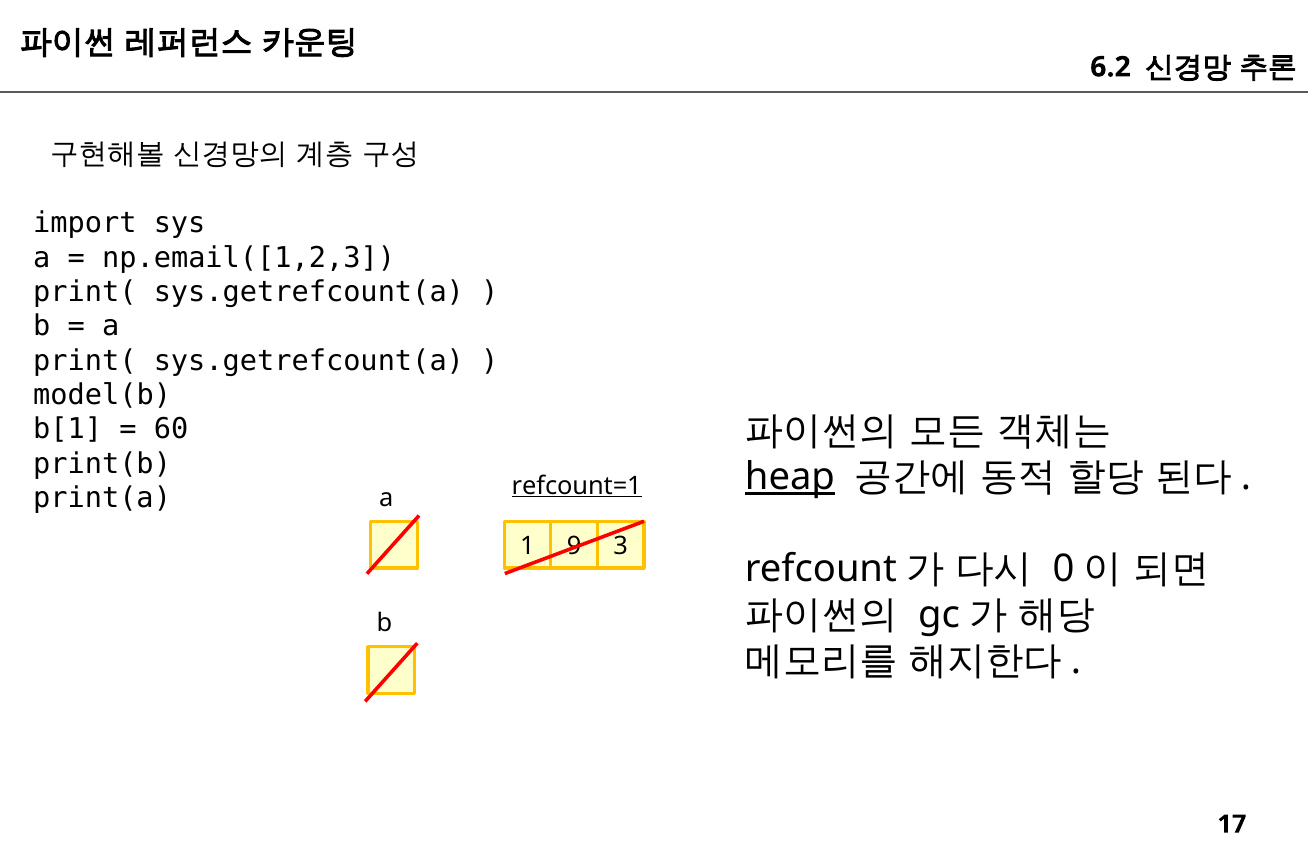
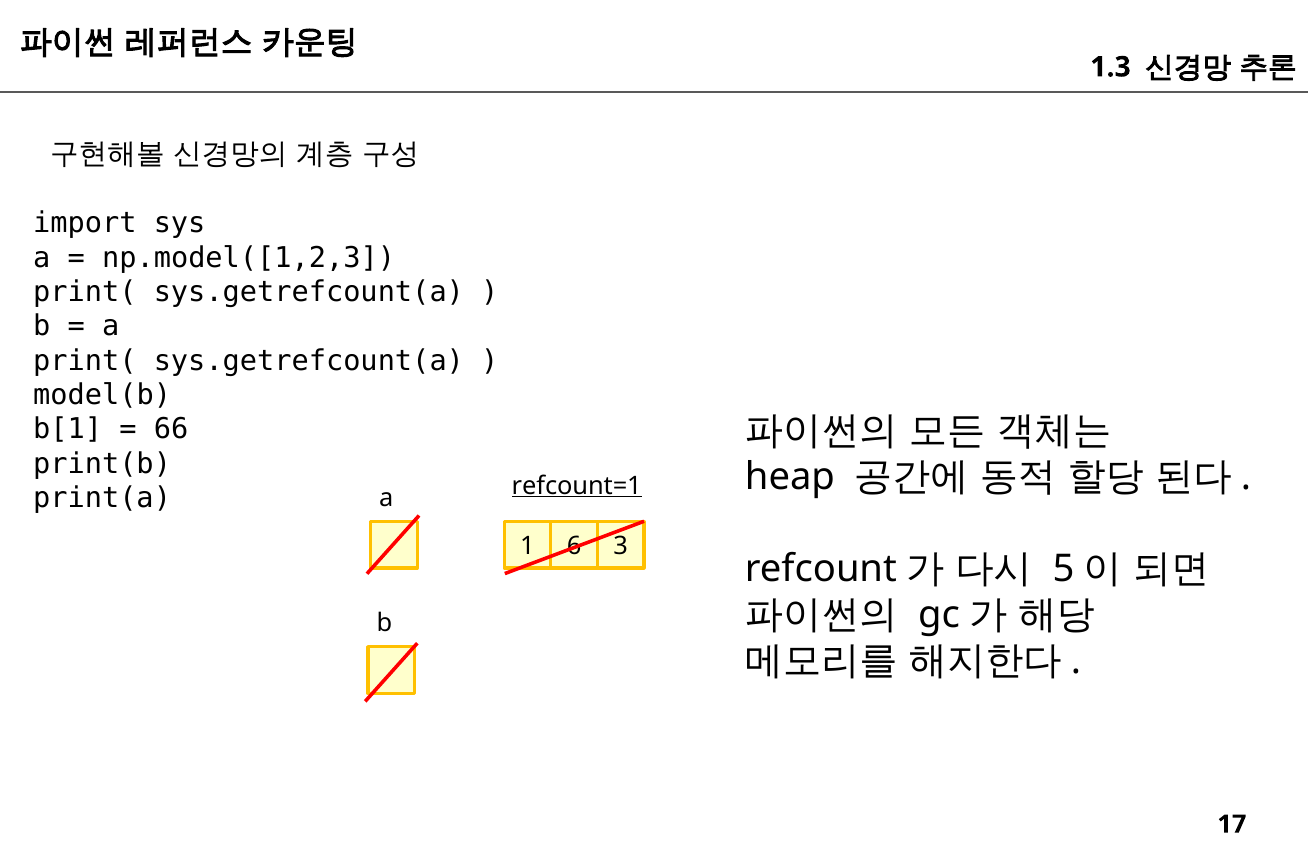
6.2: 6.2 -> 1.3
np.email([1,2,3: np.email([1,2,3 -> np.model([1,2,3
60: 60 -> 66
heap underline: present -> none
9: 9 -> 6
0: 0 -> 5
